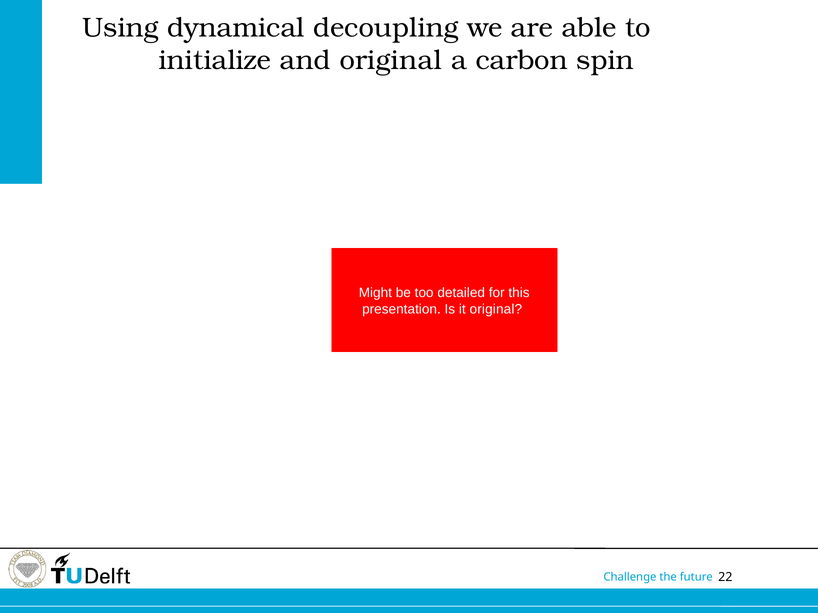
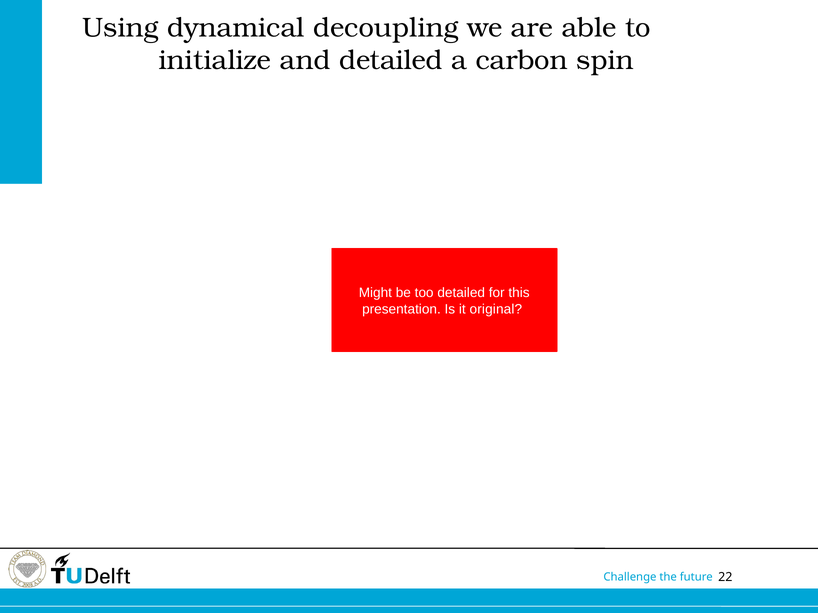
and original: original -> detailed
